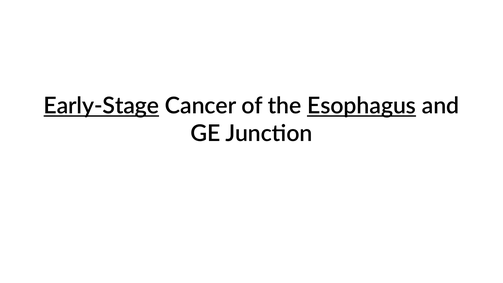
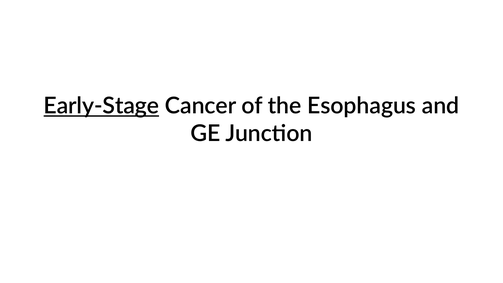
Esophagus underline: present -> none
